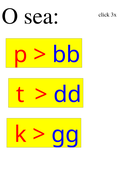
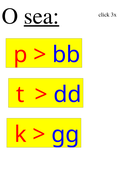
sea underline: none -> present
